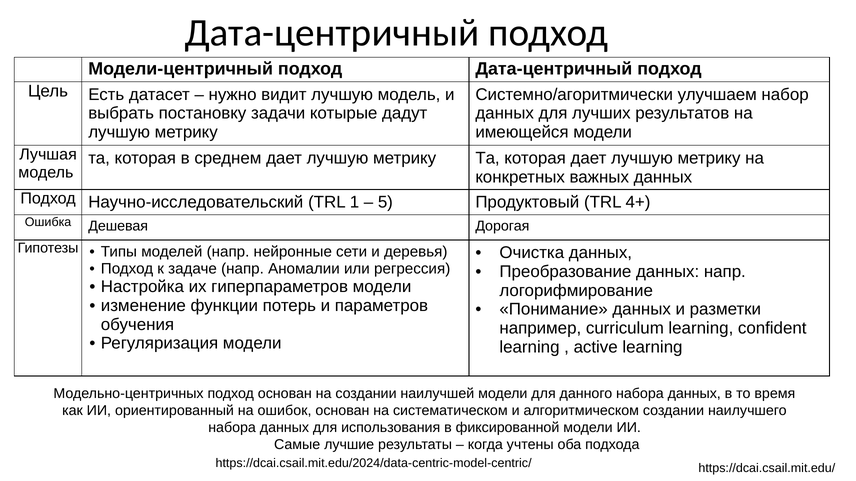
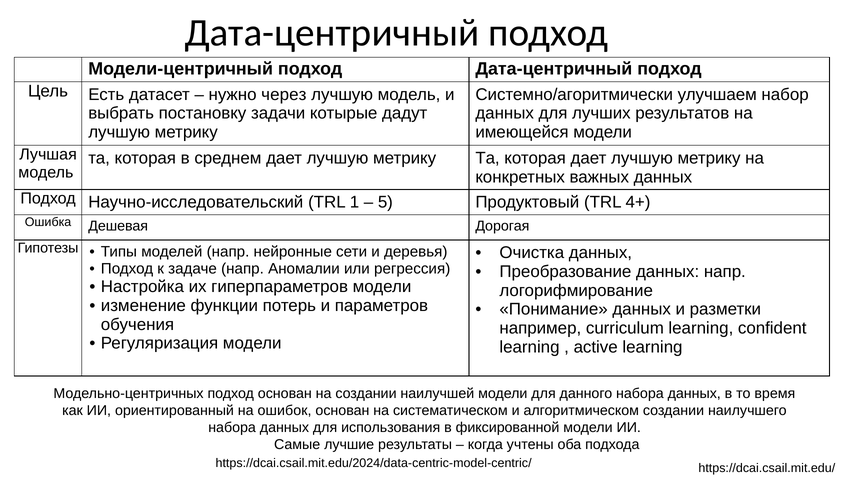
видит: видит -> через
